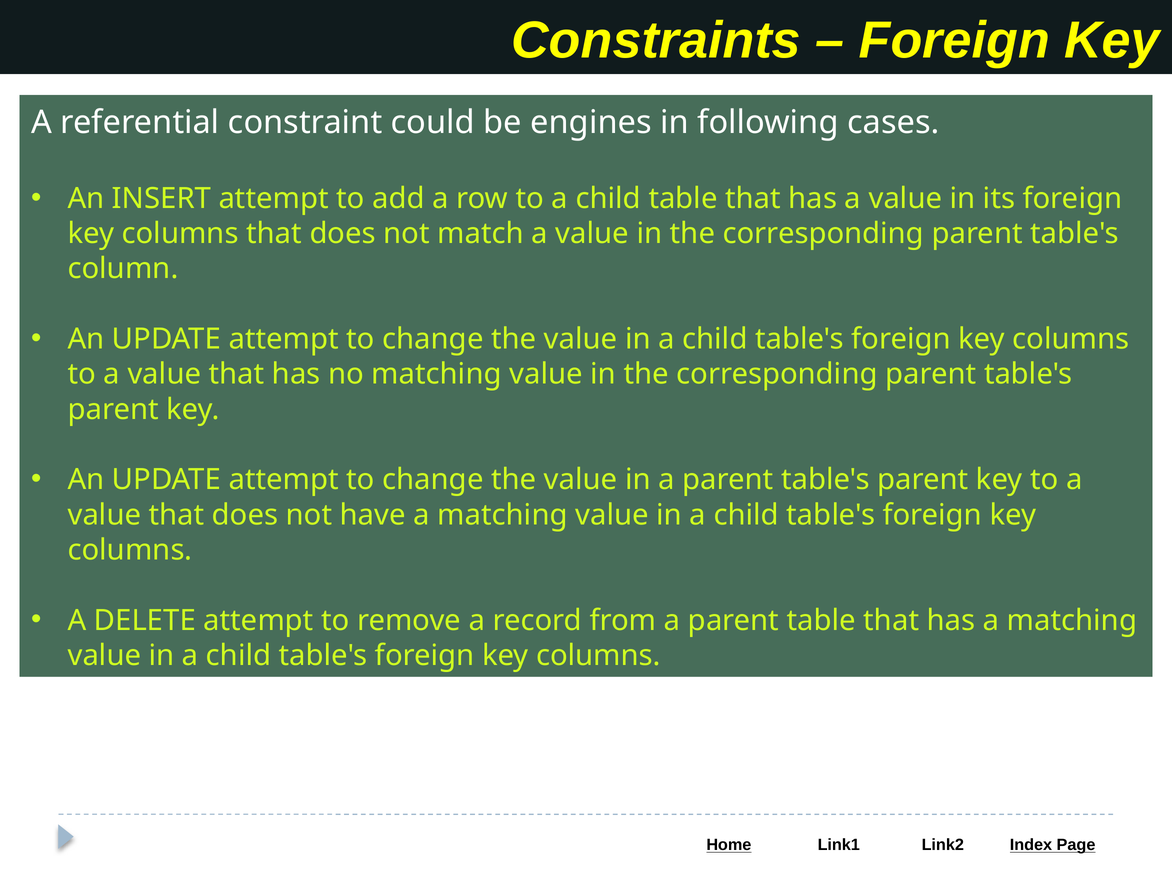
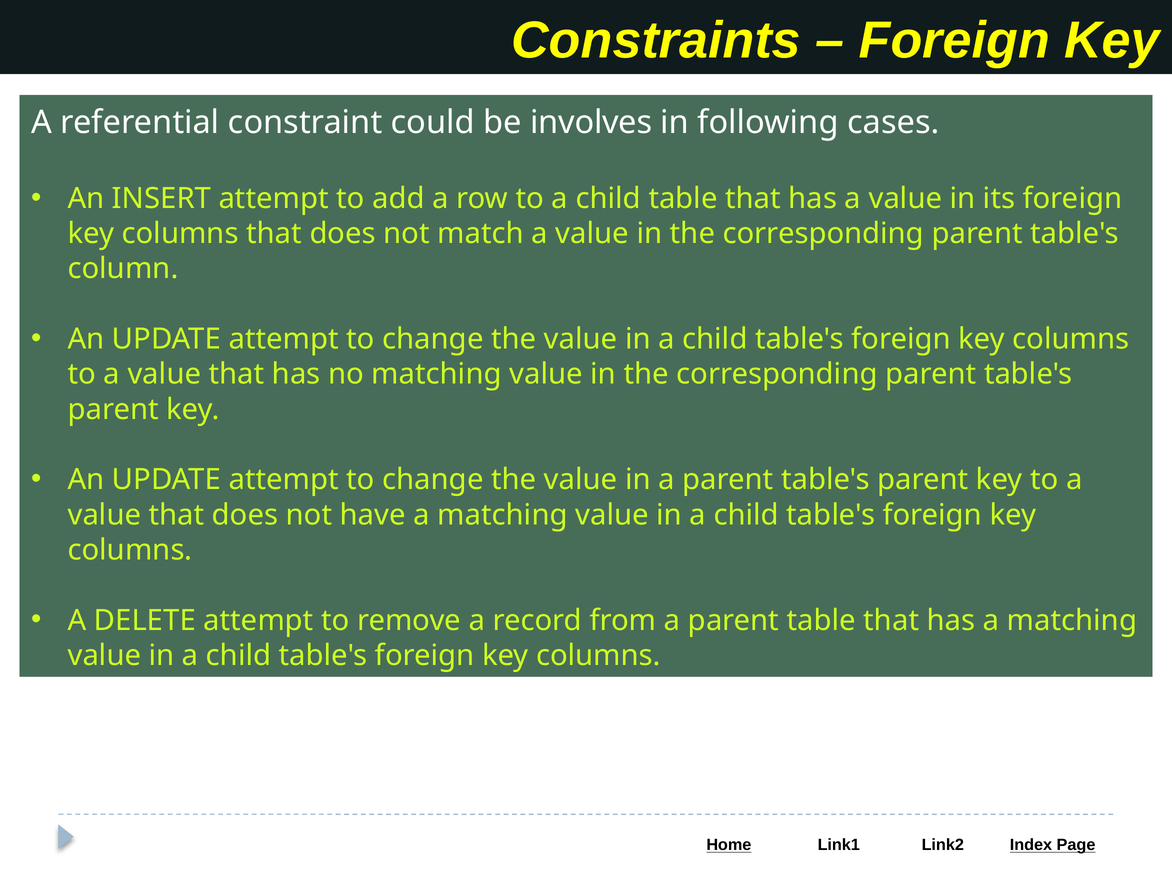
engines: engines -> involves
